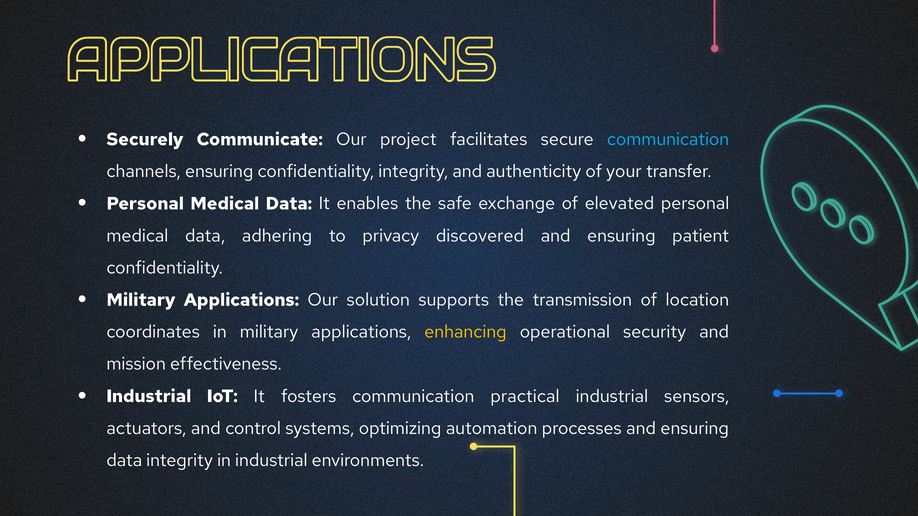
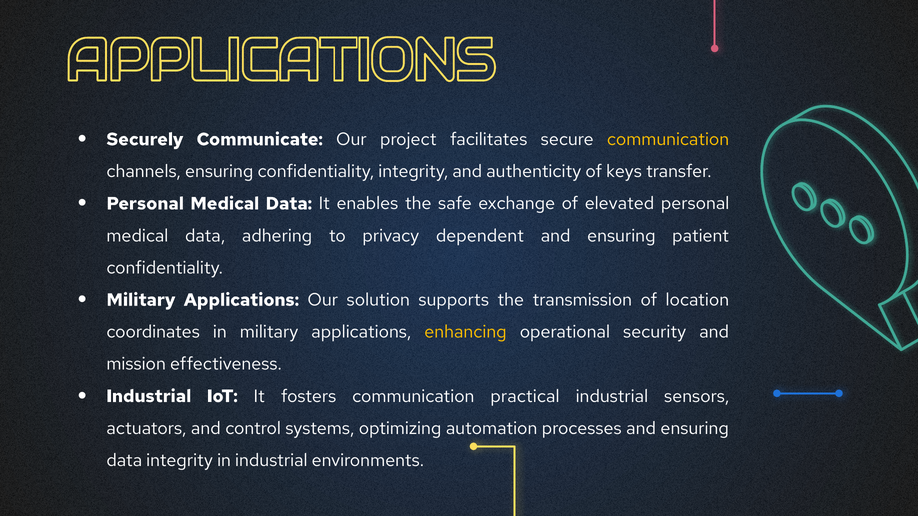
communication at (668, 139) colour: light blue -> yellow
your: your -> keys
discovered: discovered -> dependent
